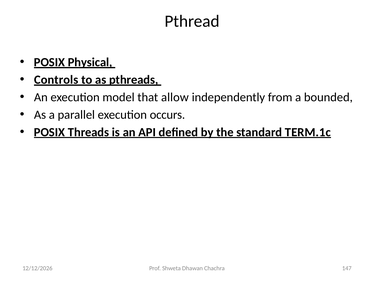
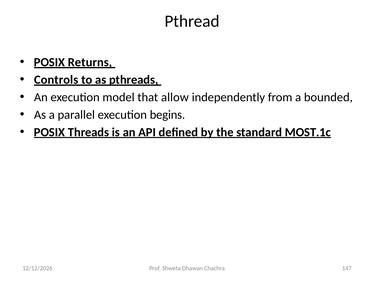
Physical: Physical -> Returns
occurs: occurs -> begins
TERM.1c: TERM.1c -> MOST.1c
